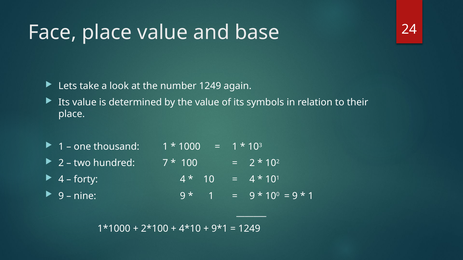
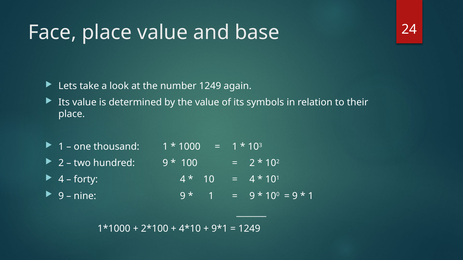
hundred 7: 7 -> 9
